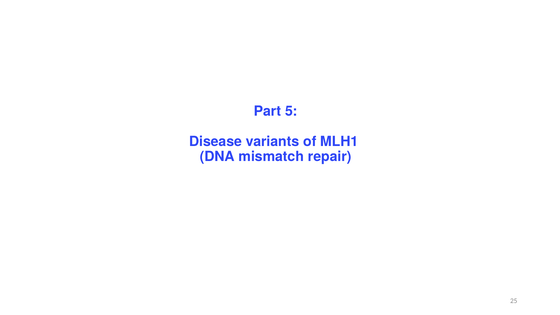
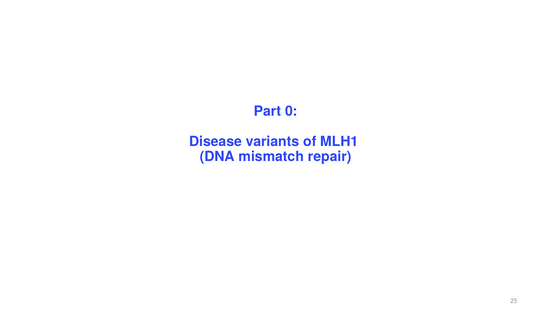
5: 5 -> 0
